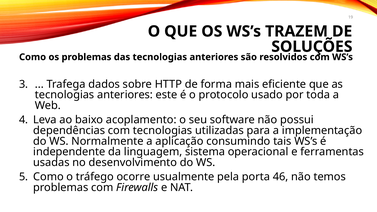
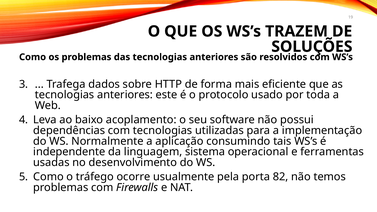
46: 46 -> 82
